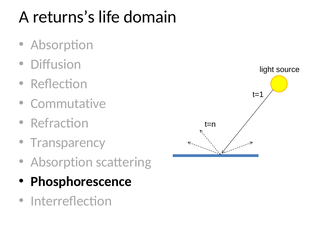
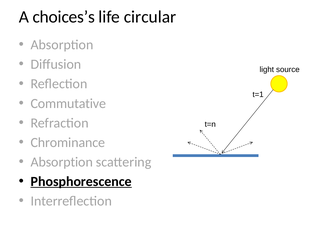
returns’s: returns’s -> choices’s
domain: domain -> circular
Transparency: Transparency -> Chrominance
Phosphorescence underline: none -> present
